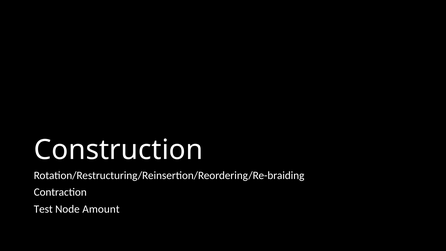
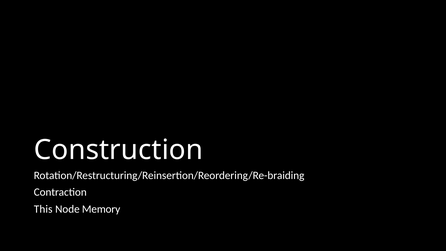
Test: Test -> This
Amount: Amount -> Memory
